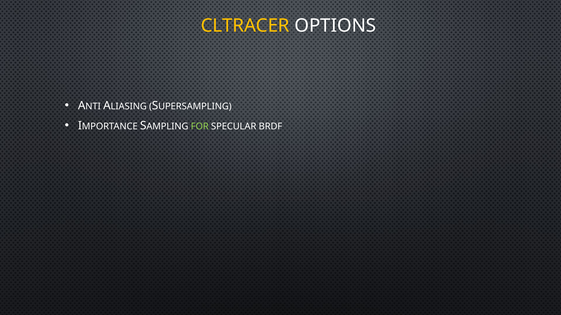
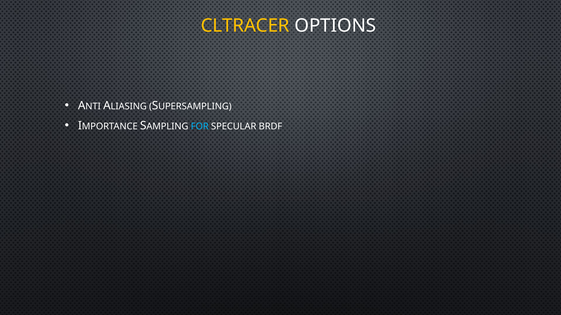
FOR colour: light green -> light blue
